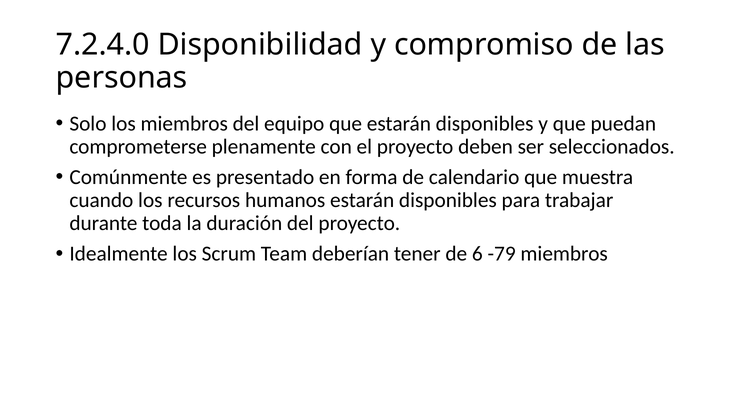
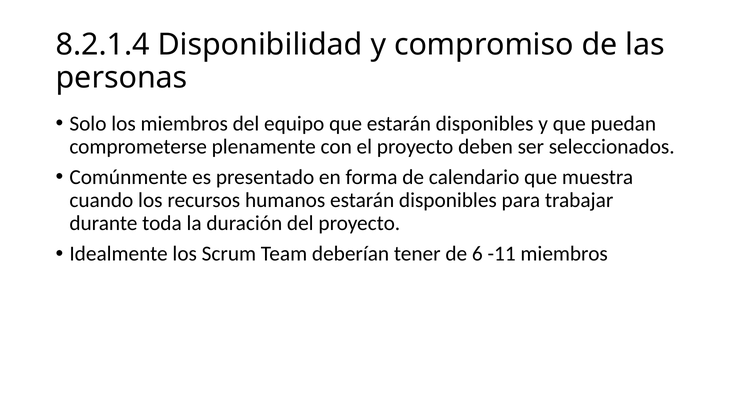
7.2.4.0: 7.2.4.0 -> 8.2.1.4
-79: -79 -> -11
